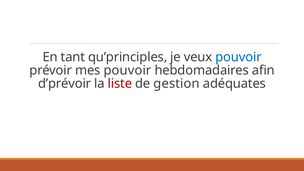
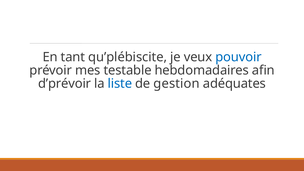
qu’principles: qu’principles -> qu’plébiscite
mes pouvoir: pouvoir -> testable
liste colour: red -> blue
